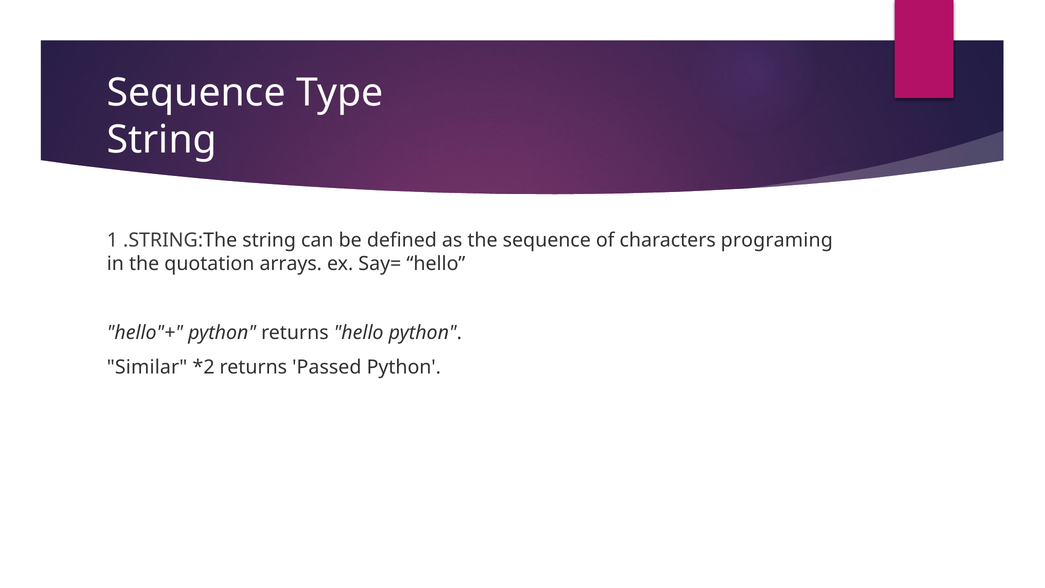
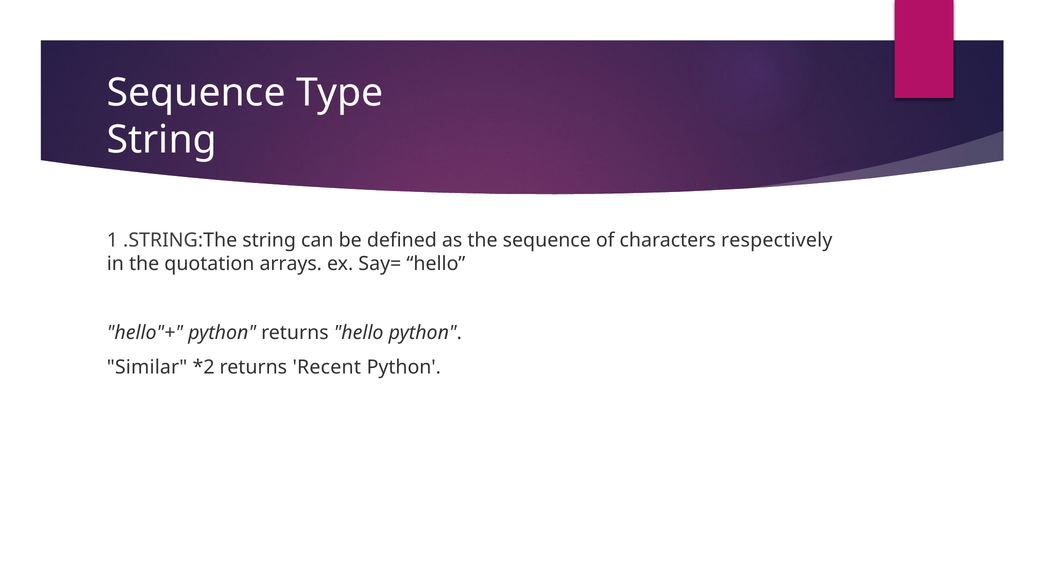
programing: programing -> respectively
Passed: Passed -> Recent
